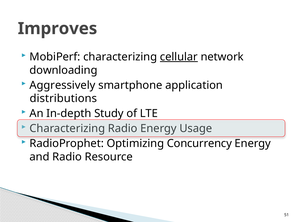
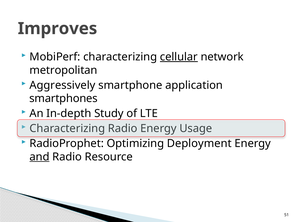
downloading: downloading -> metropolitan
distributions: distributions -> smartphones
Concurrency: Concurrency -> Deployment
and underline: none -> present
